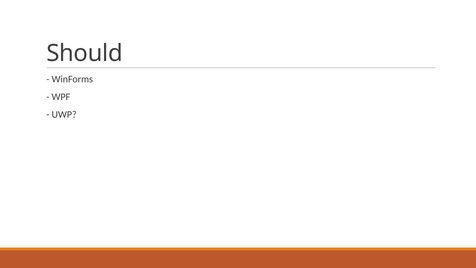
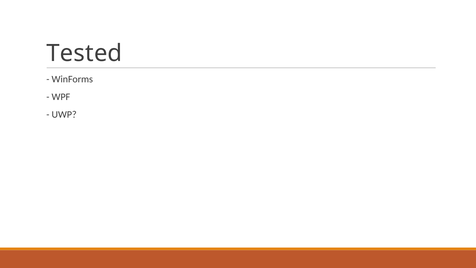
Should: Should -> Tested
